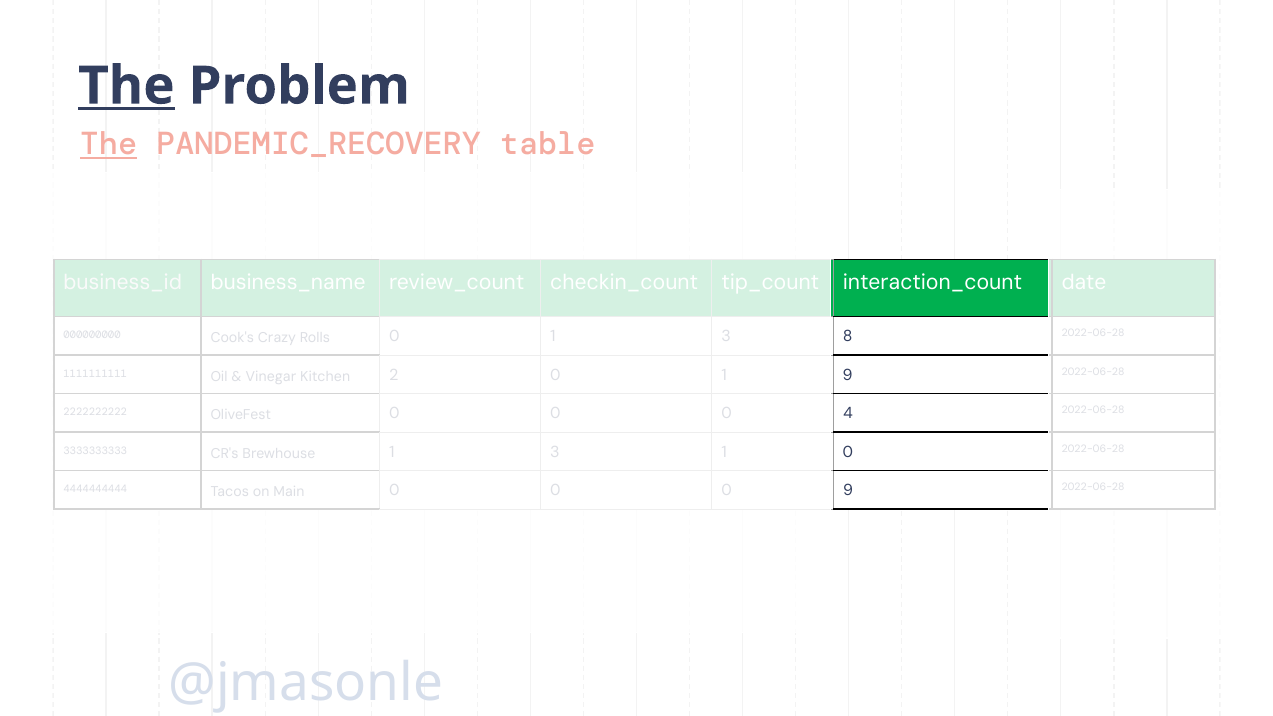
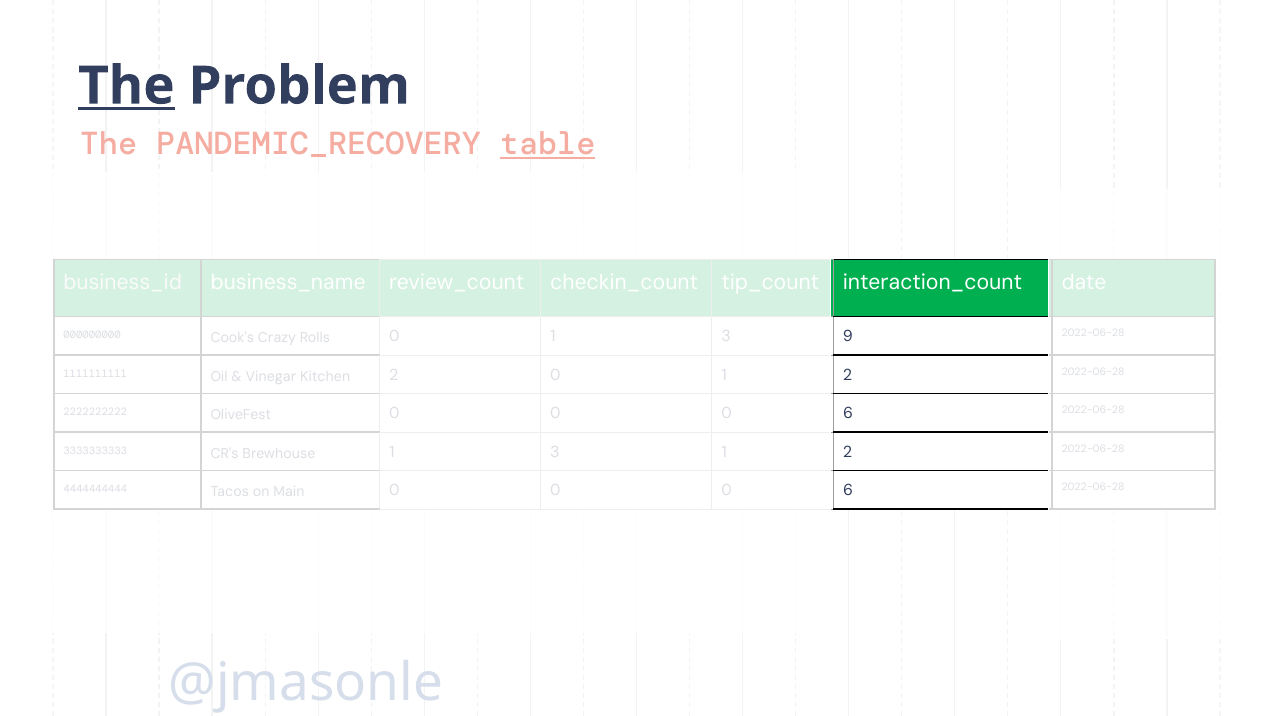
The at (109, 144) underline: present -> none
table underline: none -> present
8: 8 -> 9
9 at (848, 375): 9 -> 2
4 at (848, 414): 4 -> 6
0 at (848, 452): 0 -> 2
9 at (848, 491): 9 -> 6
